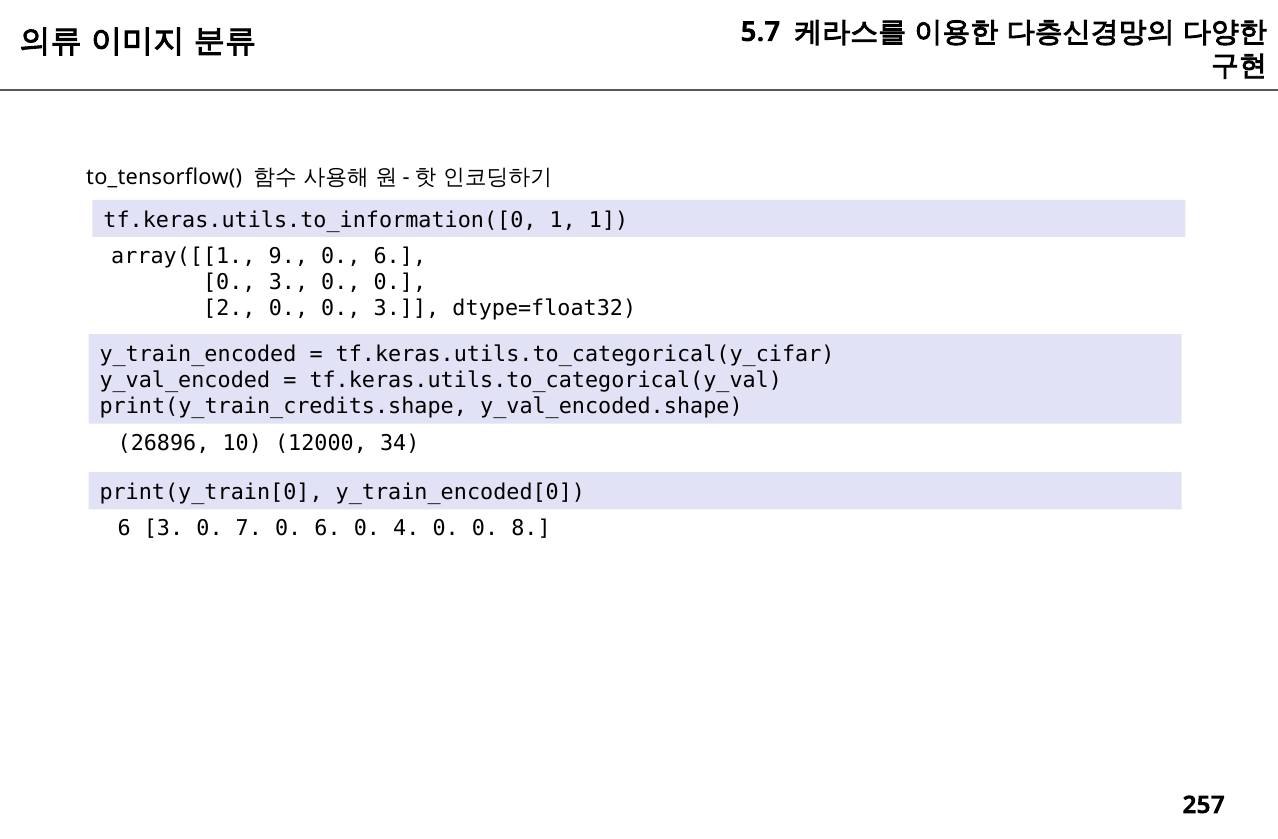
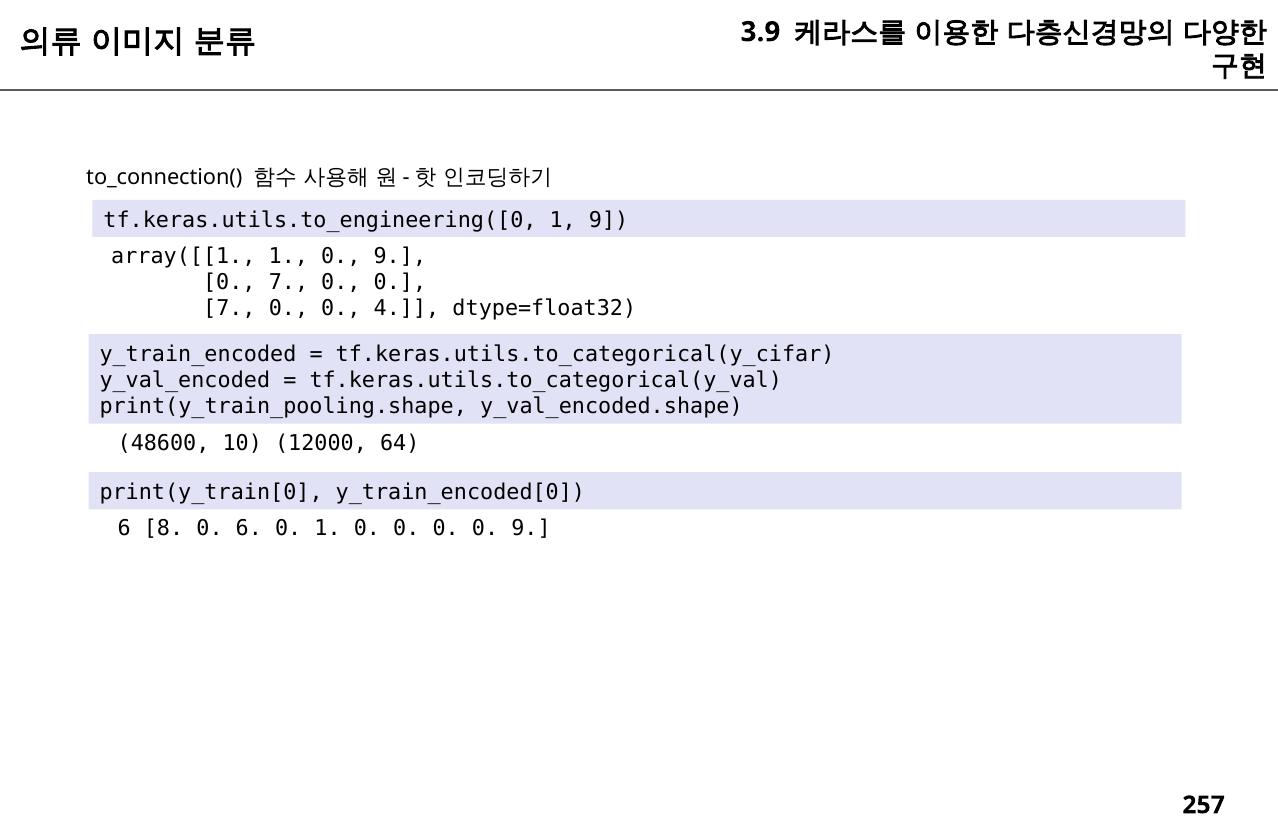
5.7: 5.7 -> 3.9
to_tensorflow(: to_tensorflow( -> to_connection(
tf.keras.utils.to_information([0: tf.keras.utils.to_information([0 -> tf.keras.utils.to_engineering([0
1 1: 1 -> 9
array([[1 9: 9 -> 1
6 at (400, 256): 6 -> 9
3 at (288, 282): 3 -> 7
2 at (229, 308): 2 -> 7
0 0 3: 3 -> 4
print(y_train_credits.shape: print(y_train_credits.shape -> print(y_train_pooling.shape
26896: 26896 -> 48600
34: 34 -> 64
6 3: 3 -> 8
0 7: 7 -> 6
6 at (328, 529): 6 -> 1
4 at (406, 529): 4 -> 0
0 0 8: 8 -> 9
